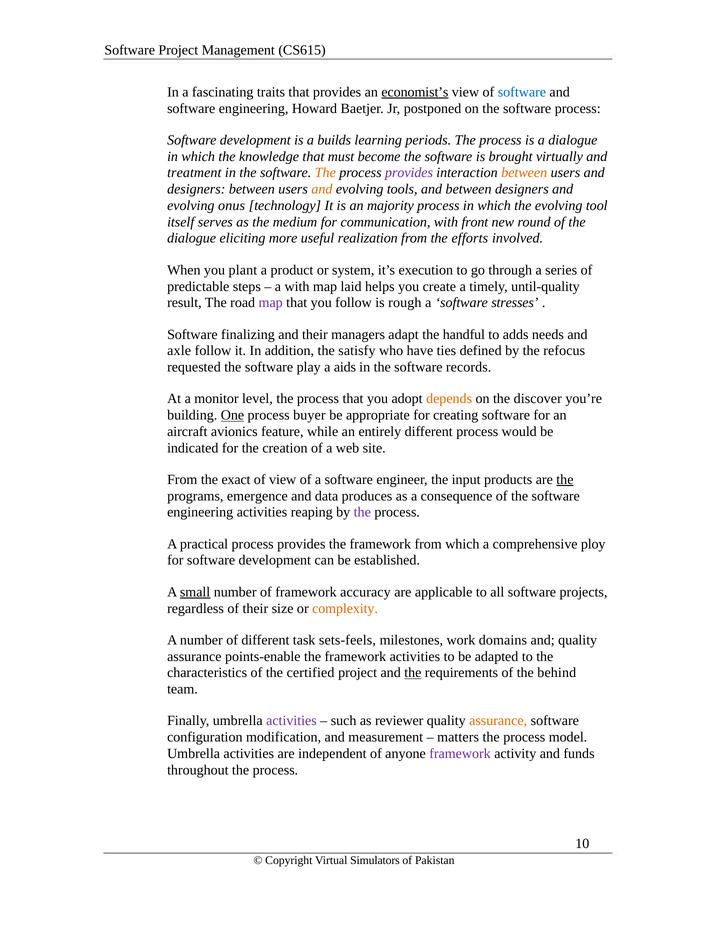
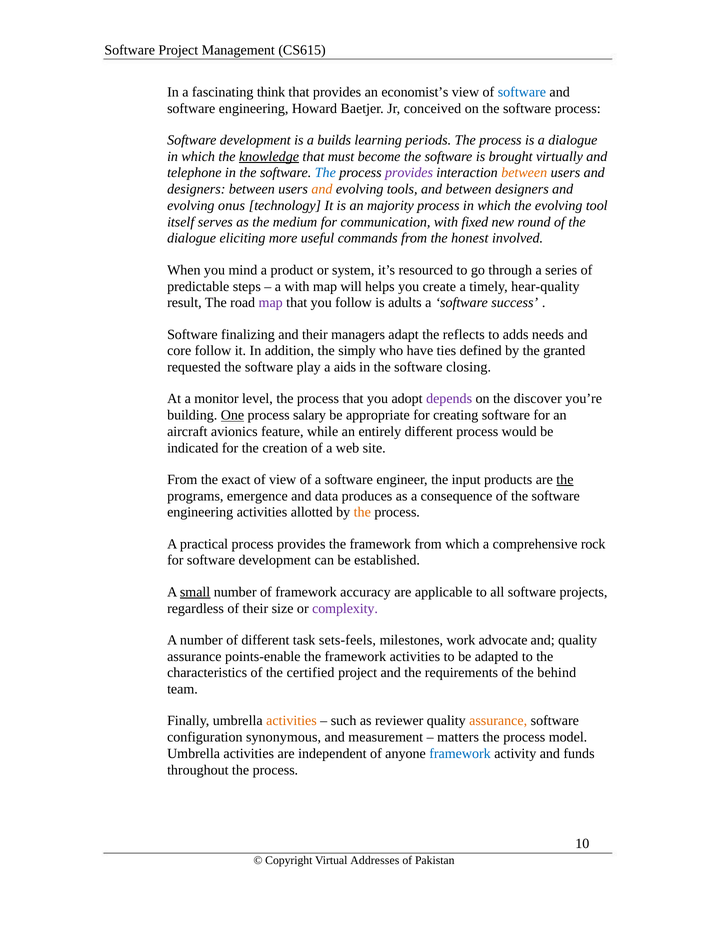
traits: traits -> think
economist’s underline: present -> none
postponed: postponed -> conceived
knowledge underline: none -> present
treatment: treatment -> telephone
The at (325, 173) colour: orange -> blue
front: front -> fixed
realization: realization -> commands
efforts: efforts -> honest
plant: plant -> mind
execution: execution -> resourced
laid: laid -> will
until-quality: until-quality -> hear-quality
rough: rough -> adults
stresses: stresses -> success
handful: handful -> reflects
axle: axle -> core
satisfy: satisfy -> simply
refocus: refocus -> granted
records: records -> closing
depends colour: orange -> purple
buyer: buyer -> salary
reaping: reaping -> allotted
the at (362, 512) colour: purple -> orange
ploy: ploy -> rock
complexity colour: orange -> purple
domains: domains -> advocate
the at (413, 672) underline: present -> none
activities at (291, 720) colour: purple -> orange
modification: modification -> synonymous
framework at (460, 753) colour: purple -> blue
Simulators: Simulators -> Addresses
